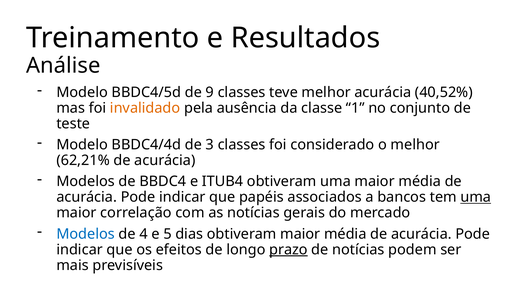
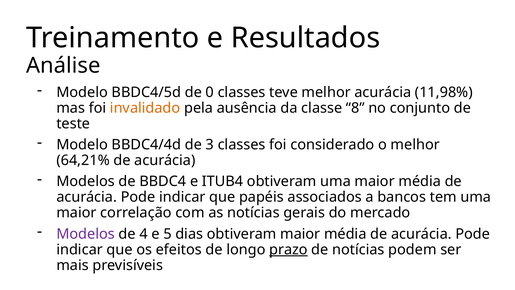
9: 9 -> 0
40,52%: 40,52% -> 11,98%
1: 1 -> 8
62,21%: 62,21% -> 64,21%
uma at (476, 197) underline: present -> none
Modelos at (86, 234) colour: blue -> purple
